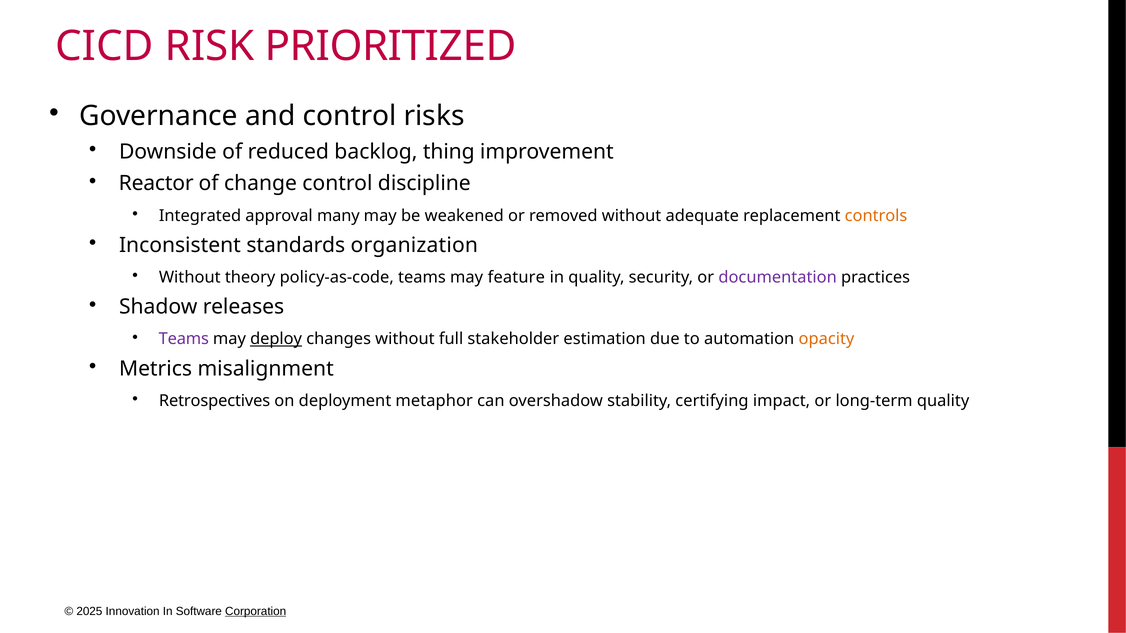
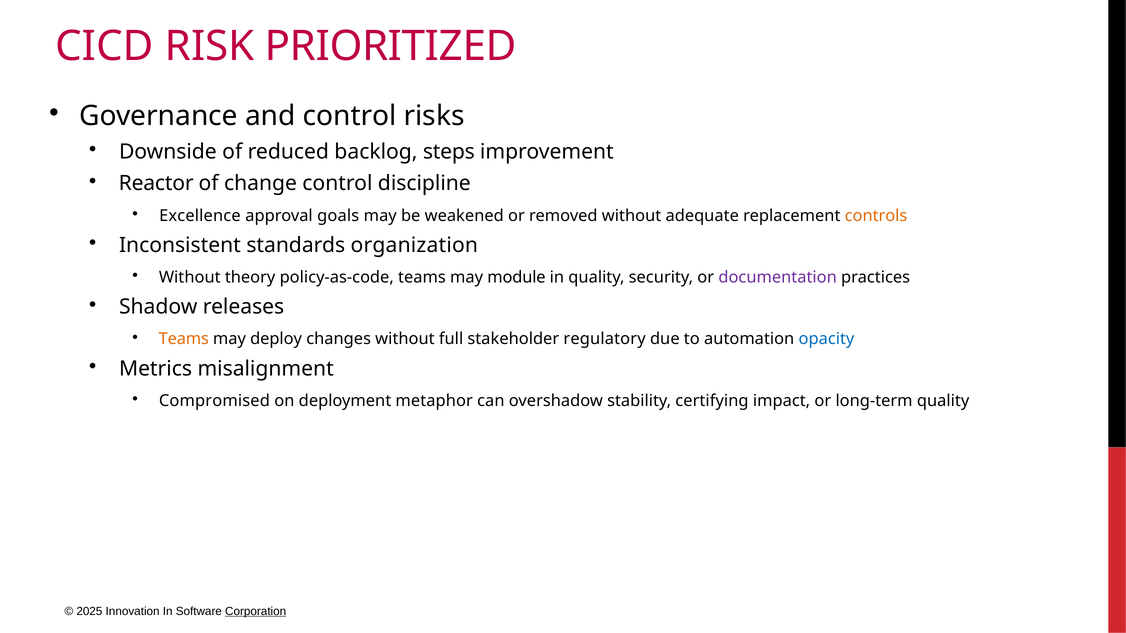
thing: thing -> steps
Integrated: Integrated -> Excellence
many: many -> goals
feature: feature -> module
Teams at (184, 339) colour: purple -> orange
deploy underline: present -> none
estimation: estimation -> regulatory
opacity colour: orange -> blue
Retrospectives: Retrospectives -> Compromised
